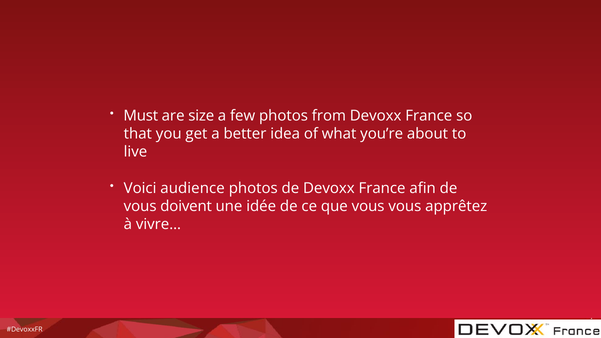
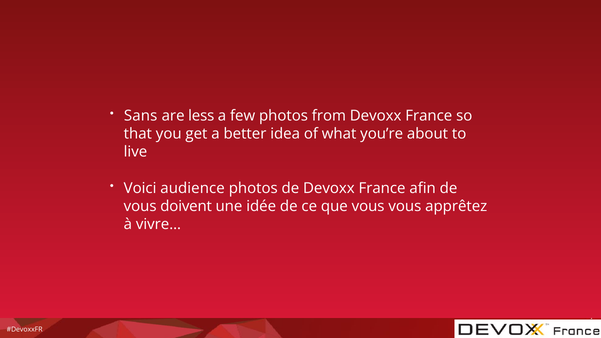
Must: Must -> Sans
size: size -> less
